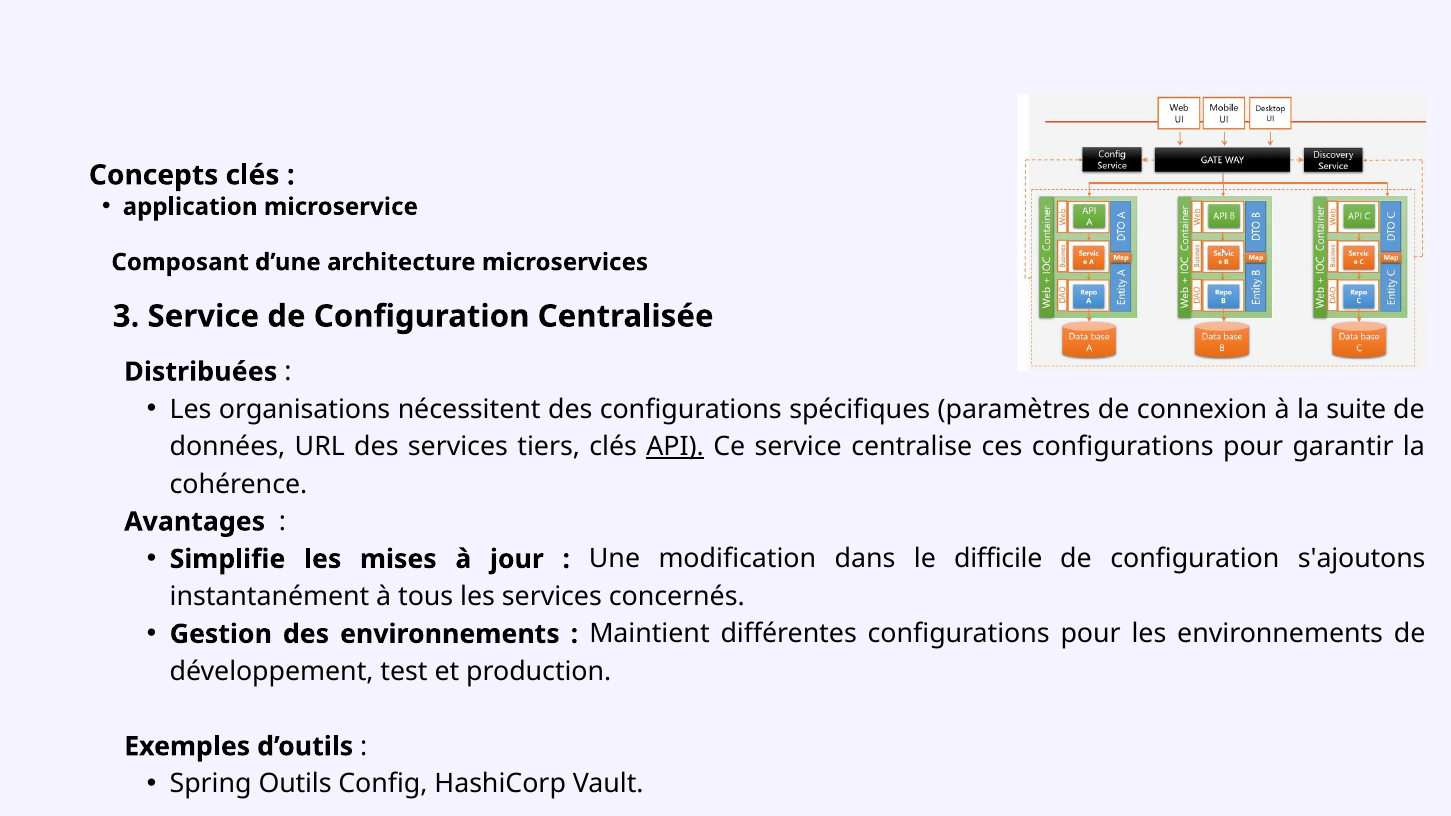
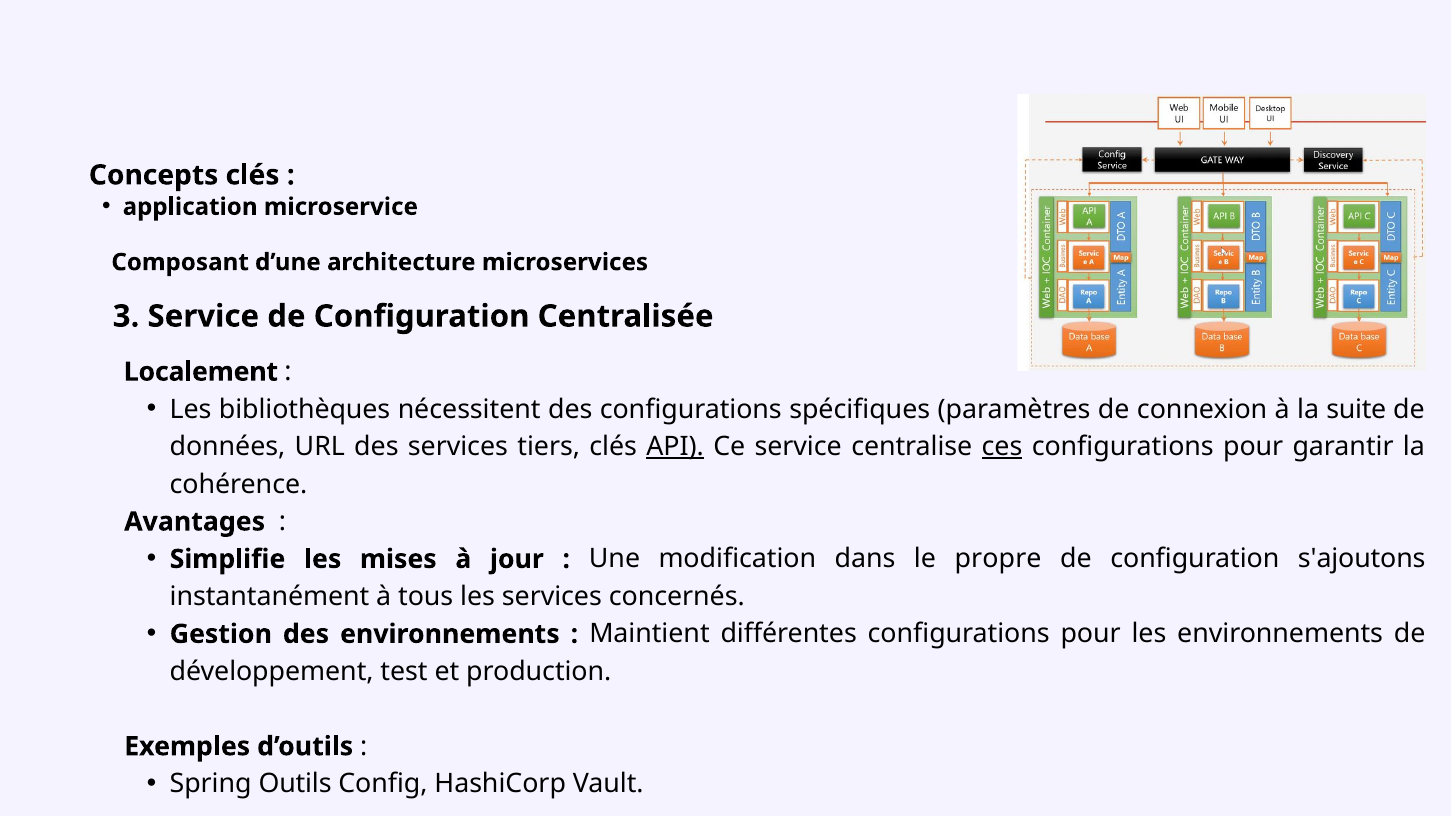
Distribuées: Distribuées -> Localement
organisations: organisations -> bibliothèques
ces underline: none -> present
difficile: difficile -> propre
